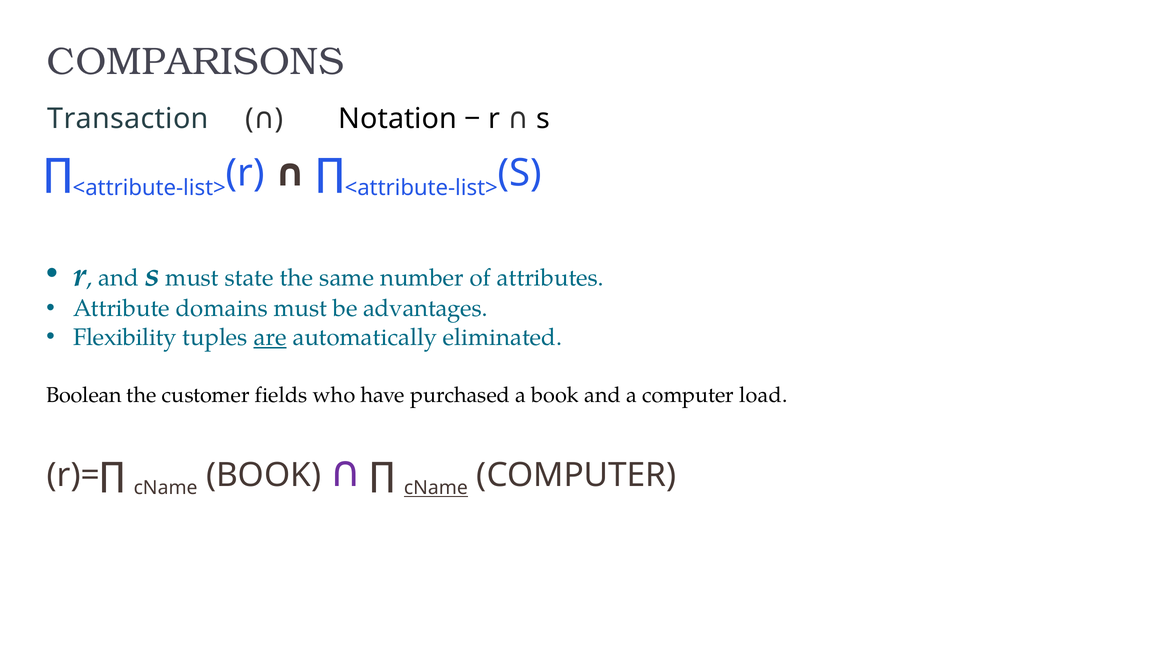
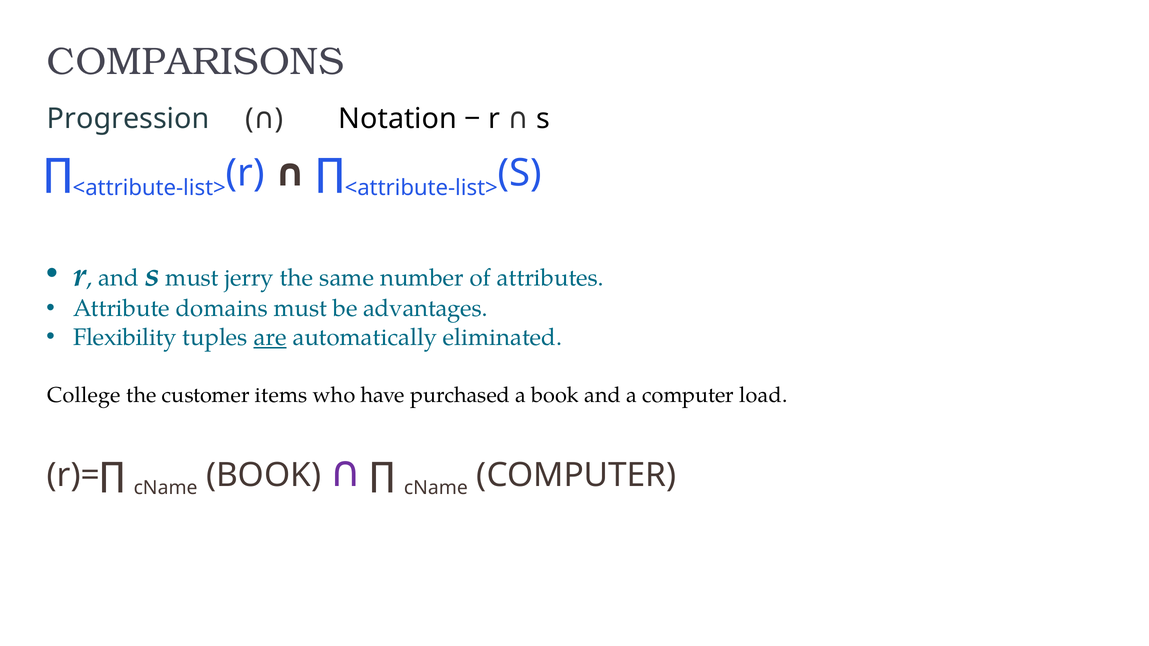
Transaction: Transaction -> Progression
state: state -> jerry
Boolean: Boolean -> College
fields: fields -> items
cName at (436, 488) underline: present -> none
